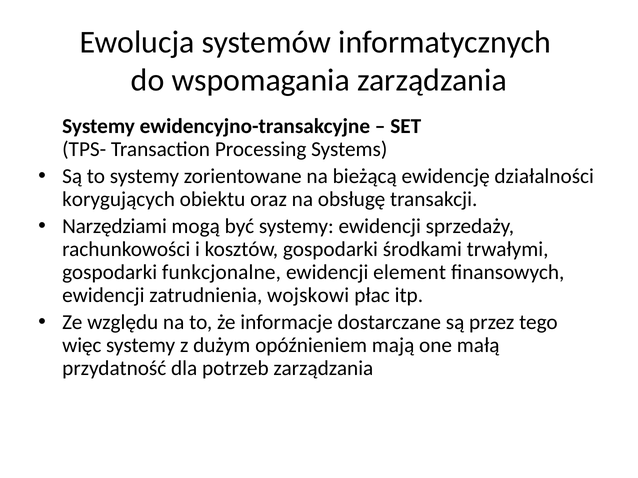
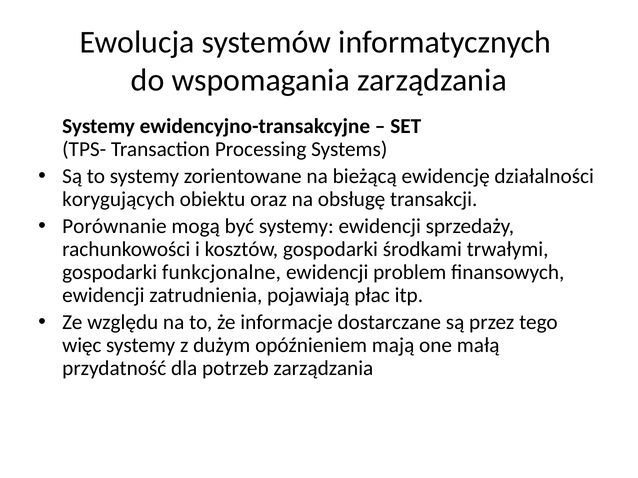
Narzędziami: Narzędziami -> Porównanie
element: element -> problem
wojskowi: wojskowi -> pojawiają
